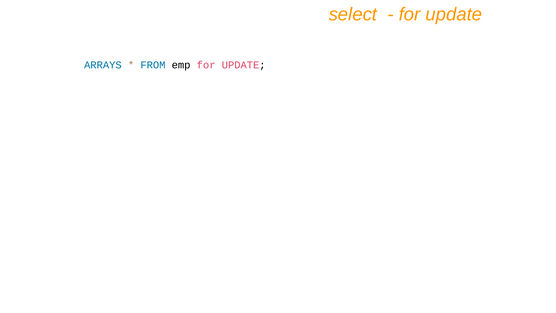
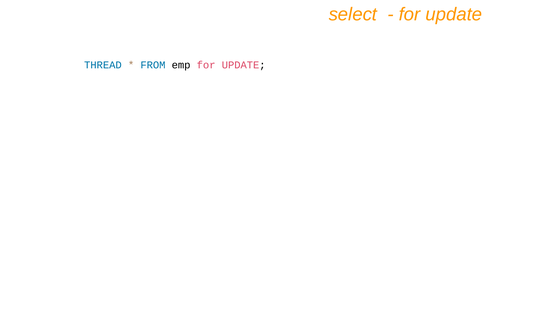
ARRAYS: ARRAYS -> THREAD
